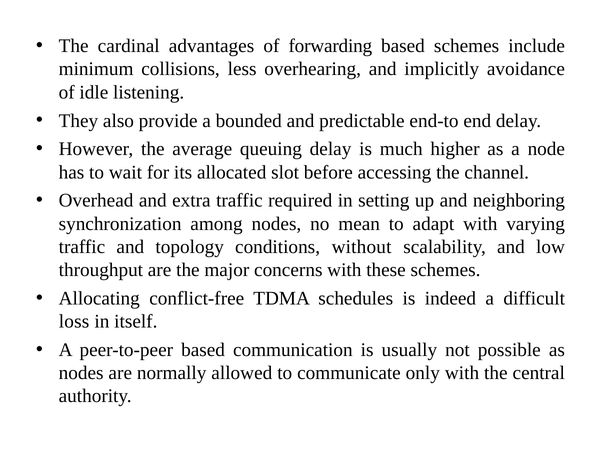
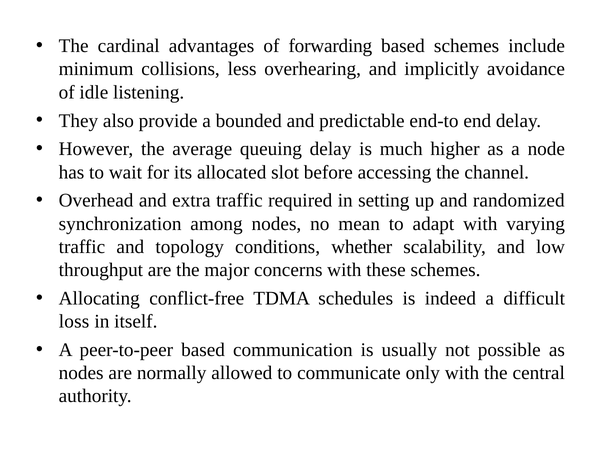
neighboring: neighboring -> randomized
without: without -> whether
